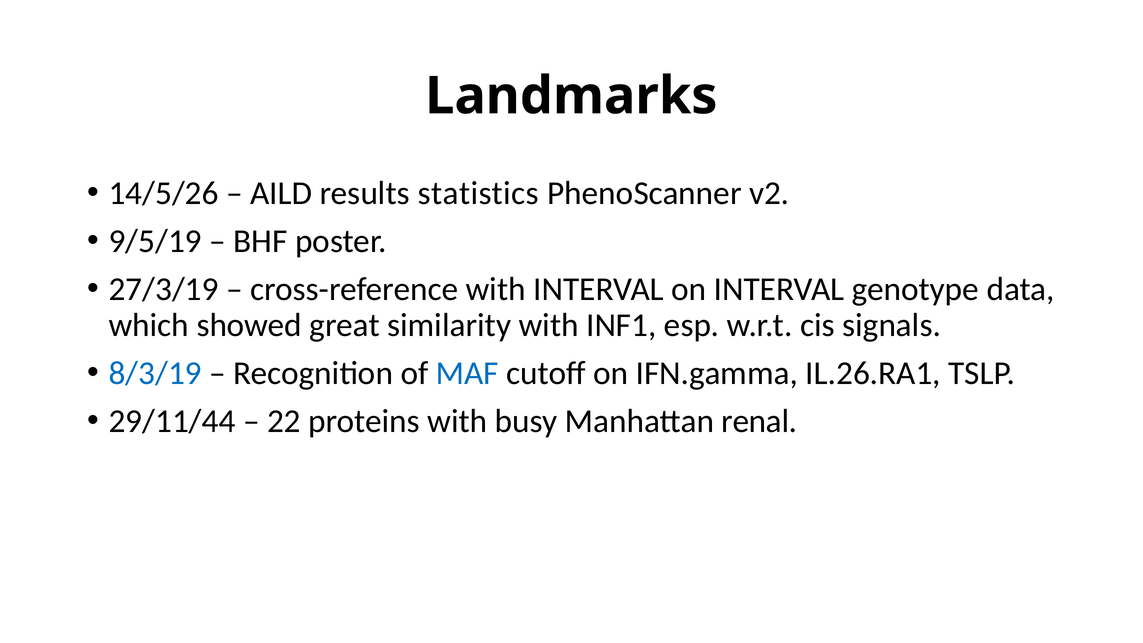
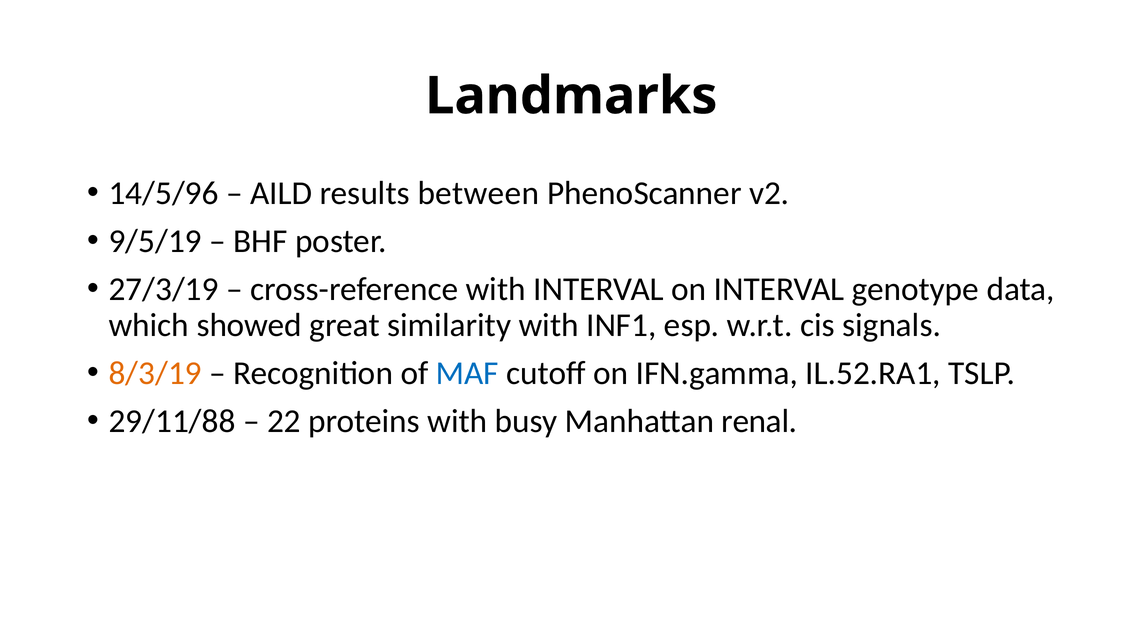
14/5/26: 14/5/26 -> 14/5/96
statistics: statistics -> between
8/3/19 colour: blue -> orange
IL.26.RA1: IL.26.RA1 -> IL.52.RA1
29/11/44: 29/11/44 -> 29/11/88
